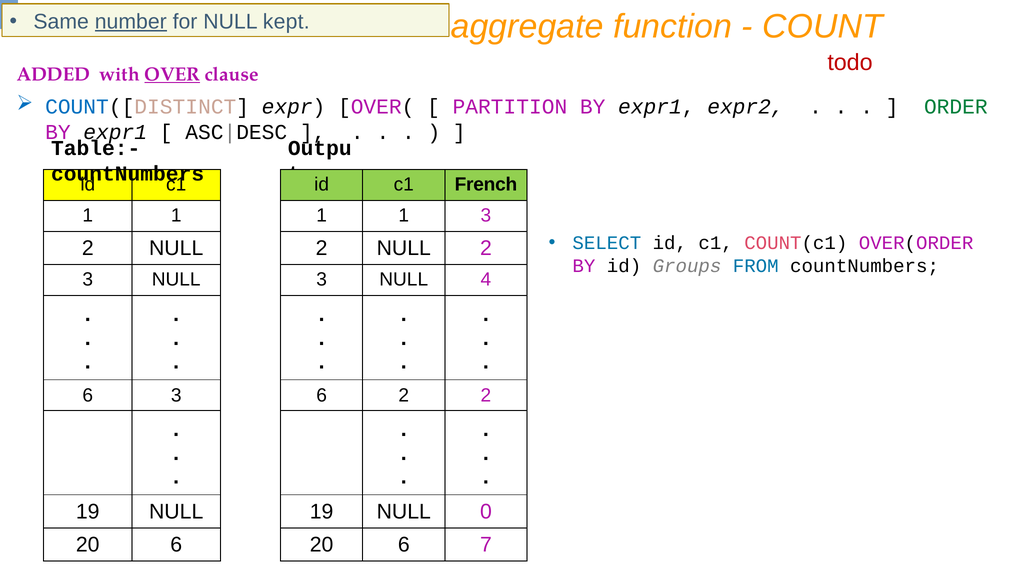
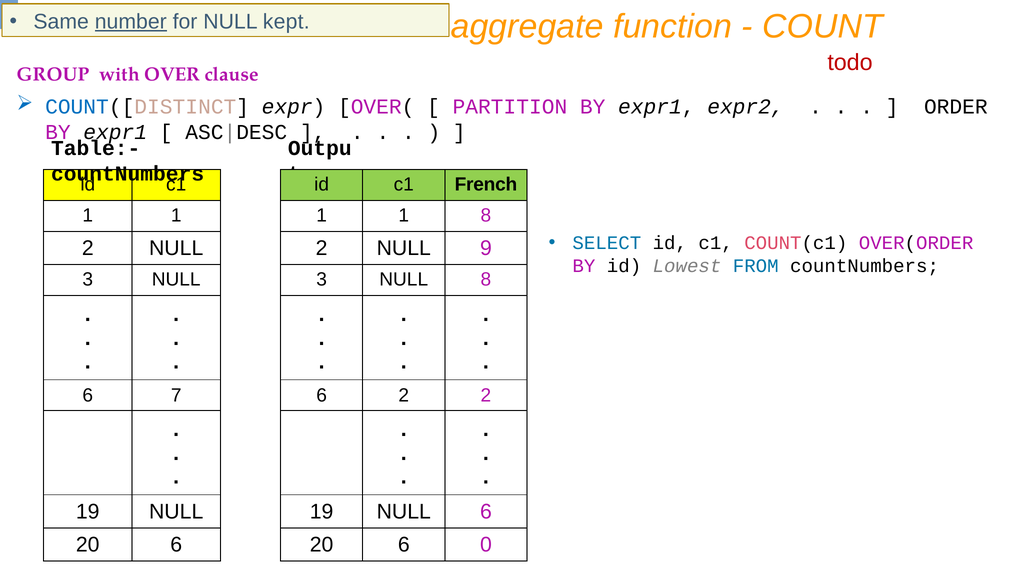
ADDED: ADDED -> GROUP
OVER underline: present -> none
ORDER colour: green -> black
1 3: 3 -> 8
NULL 2: 2 -> 9
Groups: Groups -> Lowest
NULL 4: 4 -> 8
6 3: 3 -> 7
NULL 0: 0 -> 6
7: 7 -> 0
